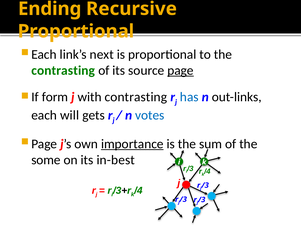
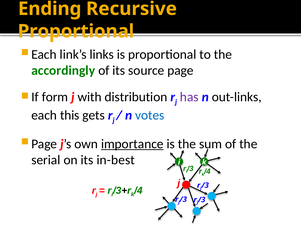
next: next -> links
contrasting at (63, 71): contrasting -> accordingly
page underline: present -> none
with contrasting: contrasting -> distribution
has colour: blue -> purple
will: will -> this
some: some -> serial
